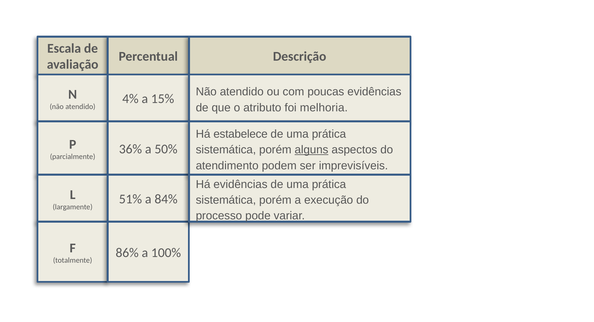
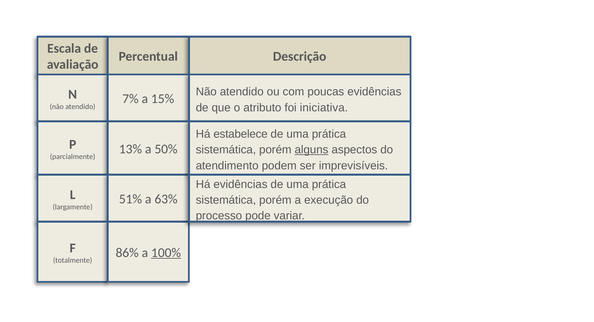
4%: 4% -> 7%
melhoria: melhoria -> iniciativa
36%: 36% -> 13%
84%: 84% -> 63%
100% underline: none -> present
